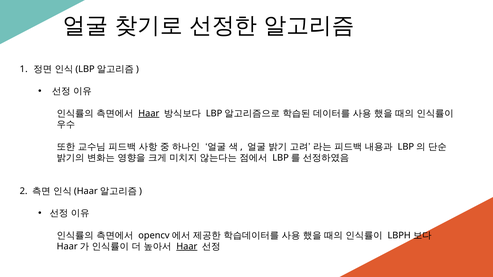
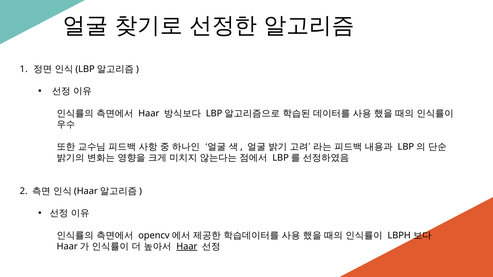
Haar at (149, 114) underline: present -> none
